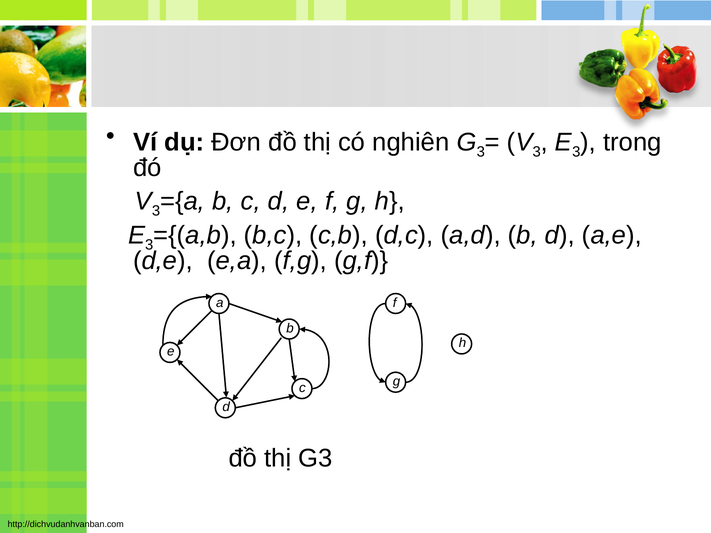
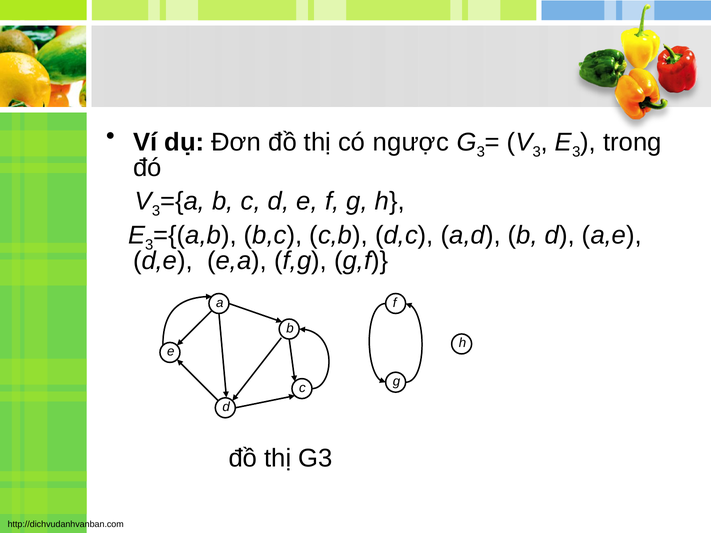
nghiên: nghiên -> ngược
